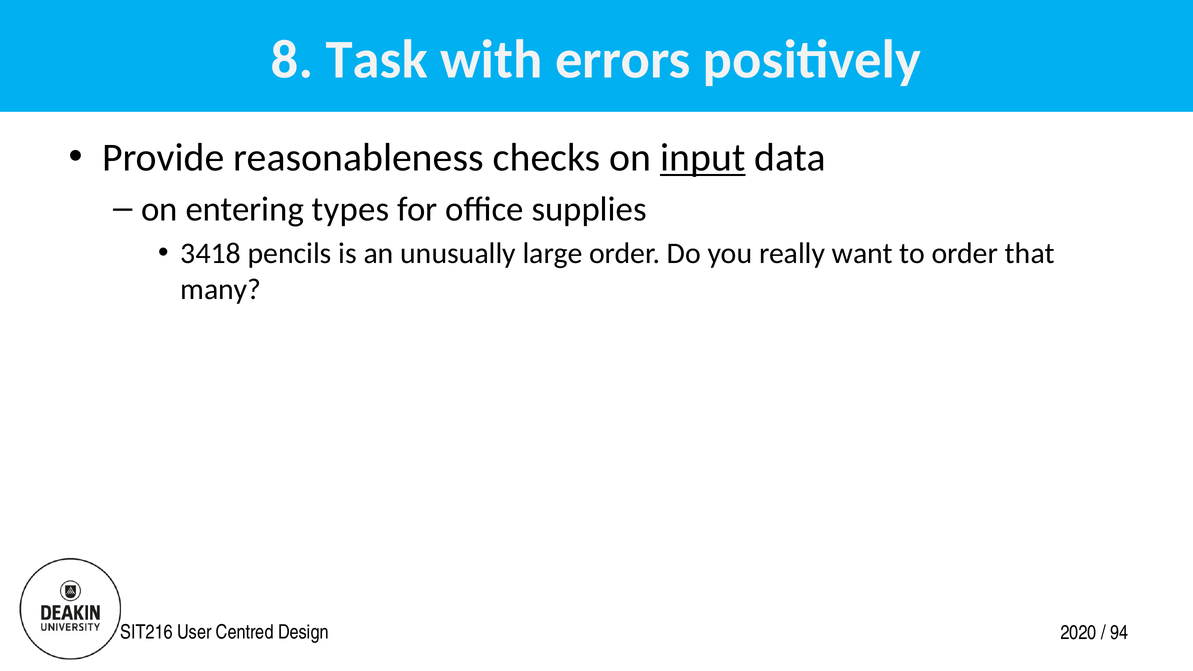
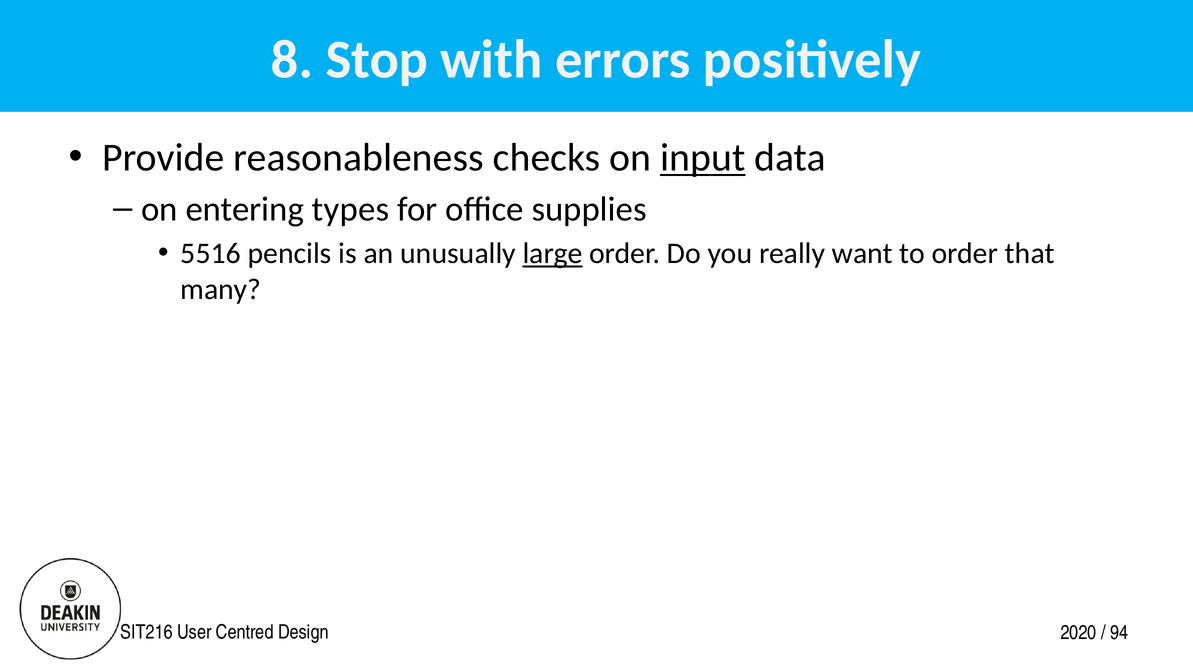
Task: Task -> Stop
3418: 3418 -> 5516
large underline: none -> present
